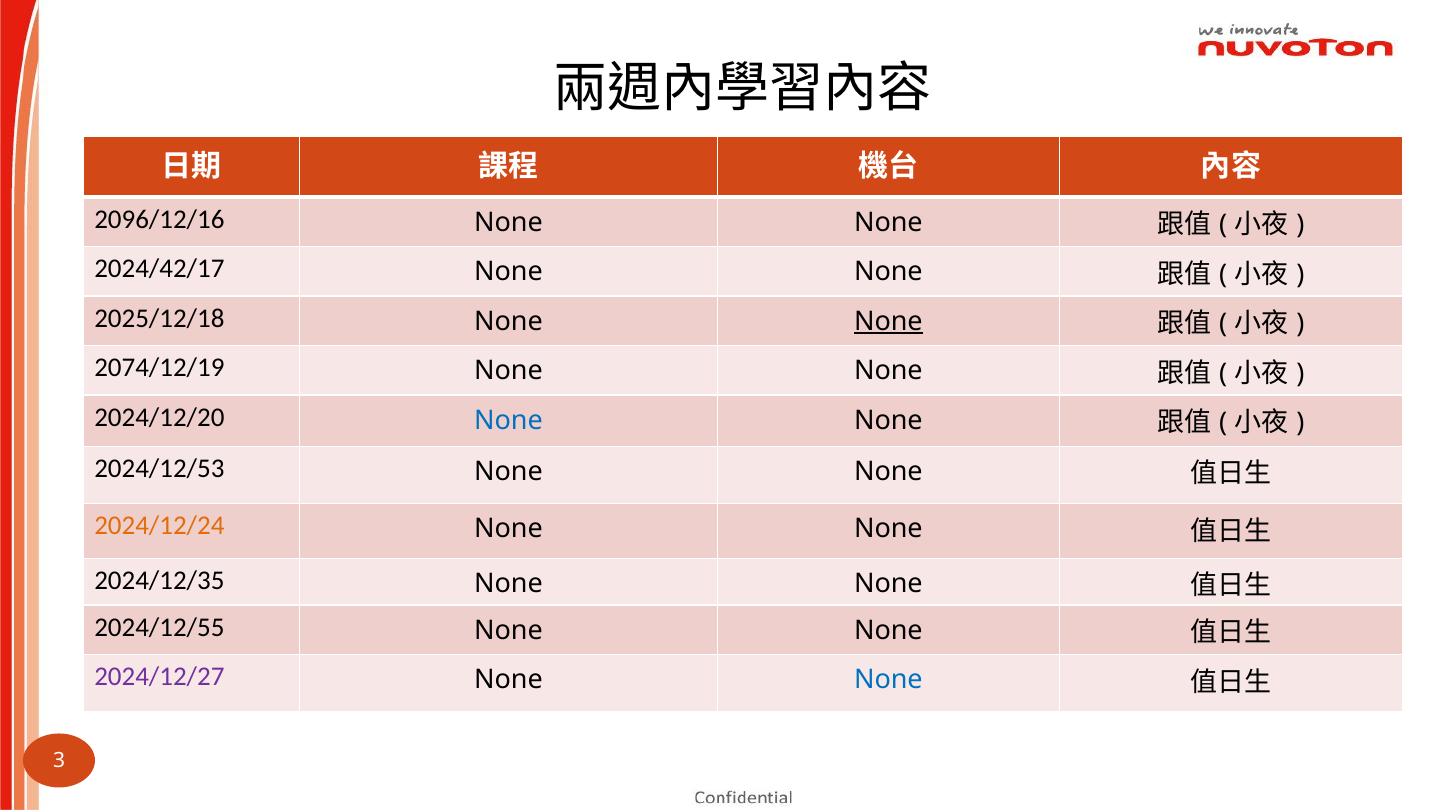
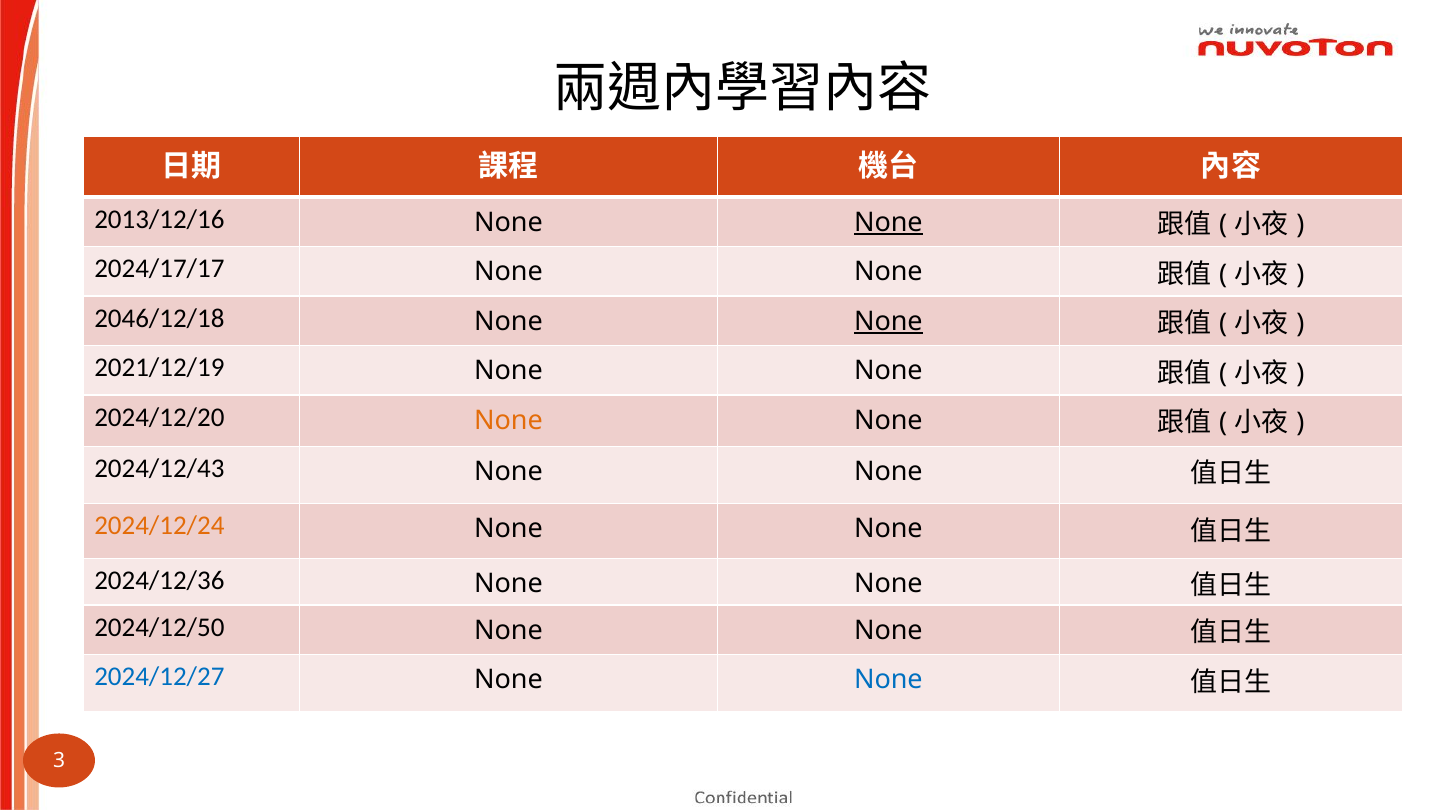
2096/12/16: 2096/12/16 -> 2013/12/16
None at (888, 222) underline: none -> present
2024/42/17: 2024/42/17 -> 2024/17/17
2025/12/18: 2025/12/18 -> 2046/12/18
2074/12/19: 2074/12/19 -> 2021/12/19
None at (509, 420) colour: blue -> orange
2024/12/53: 2024/12/53 -> 2024/12/43
2024/12/35: 2024/12/35 -> 2024/12/36
2024/12/55: 2024/12/55 -> 2024/12/50
2024/12/27 colour: purple -> blue
